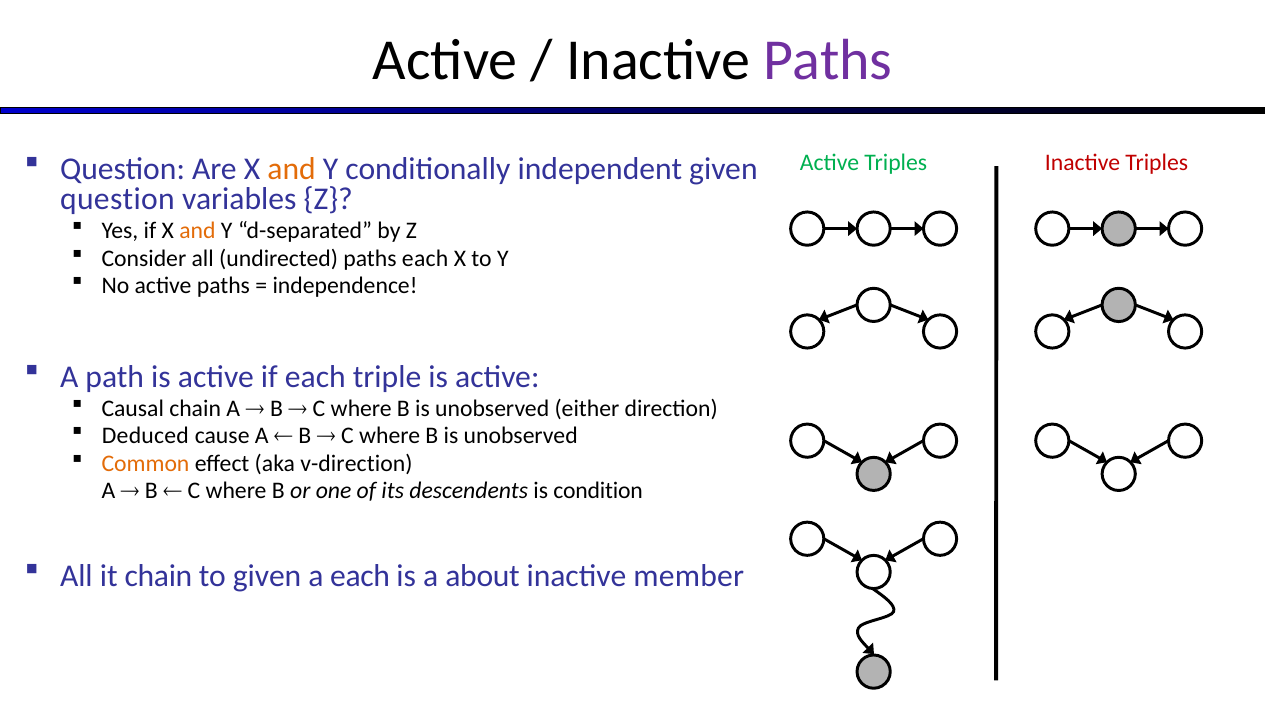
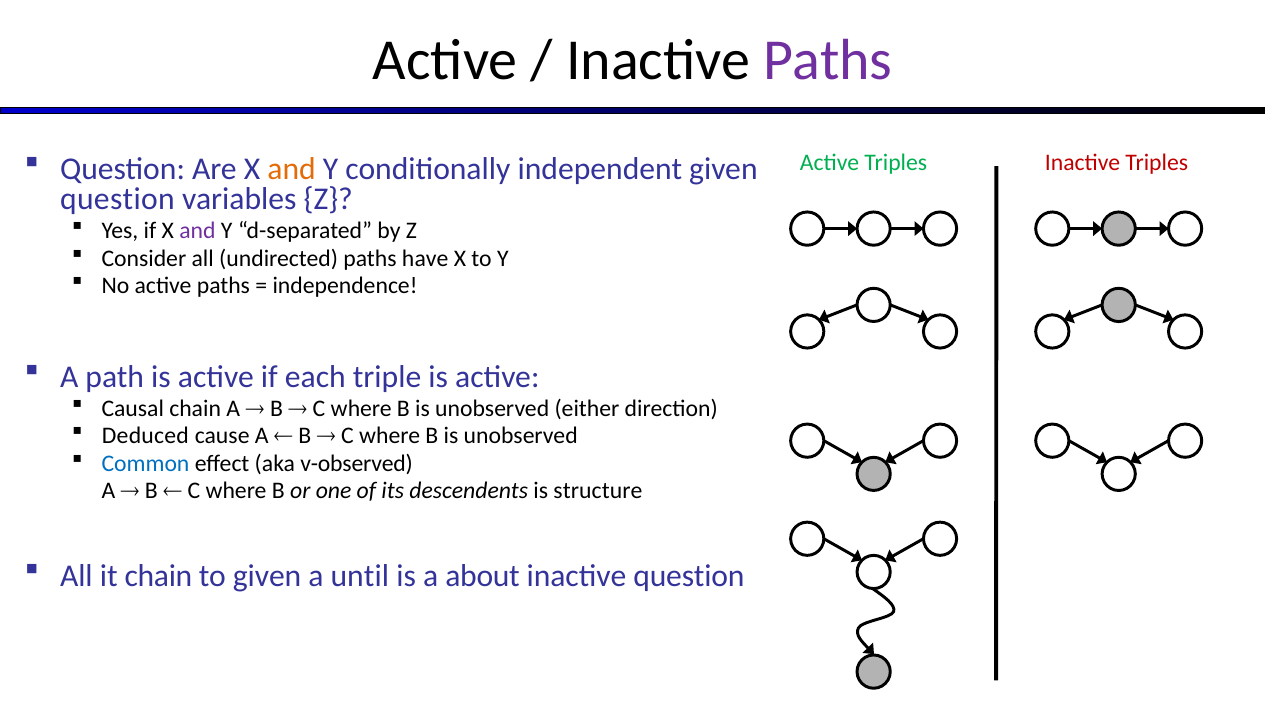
and at (197, 231) colour: orange -> purple
paths each: each -> have
Common colour: orange -> blue
v-direction: v-direction -> v-observed
condition: condition -> structure
a each: each -> until
inactive member: member -> question
